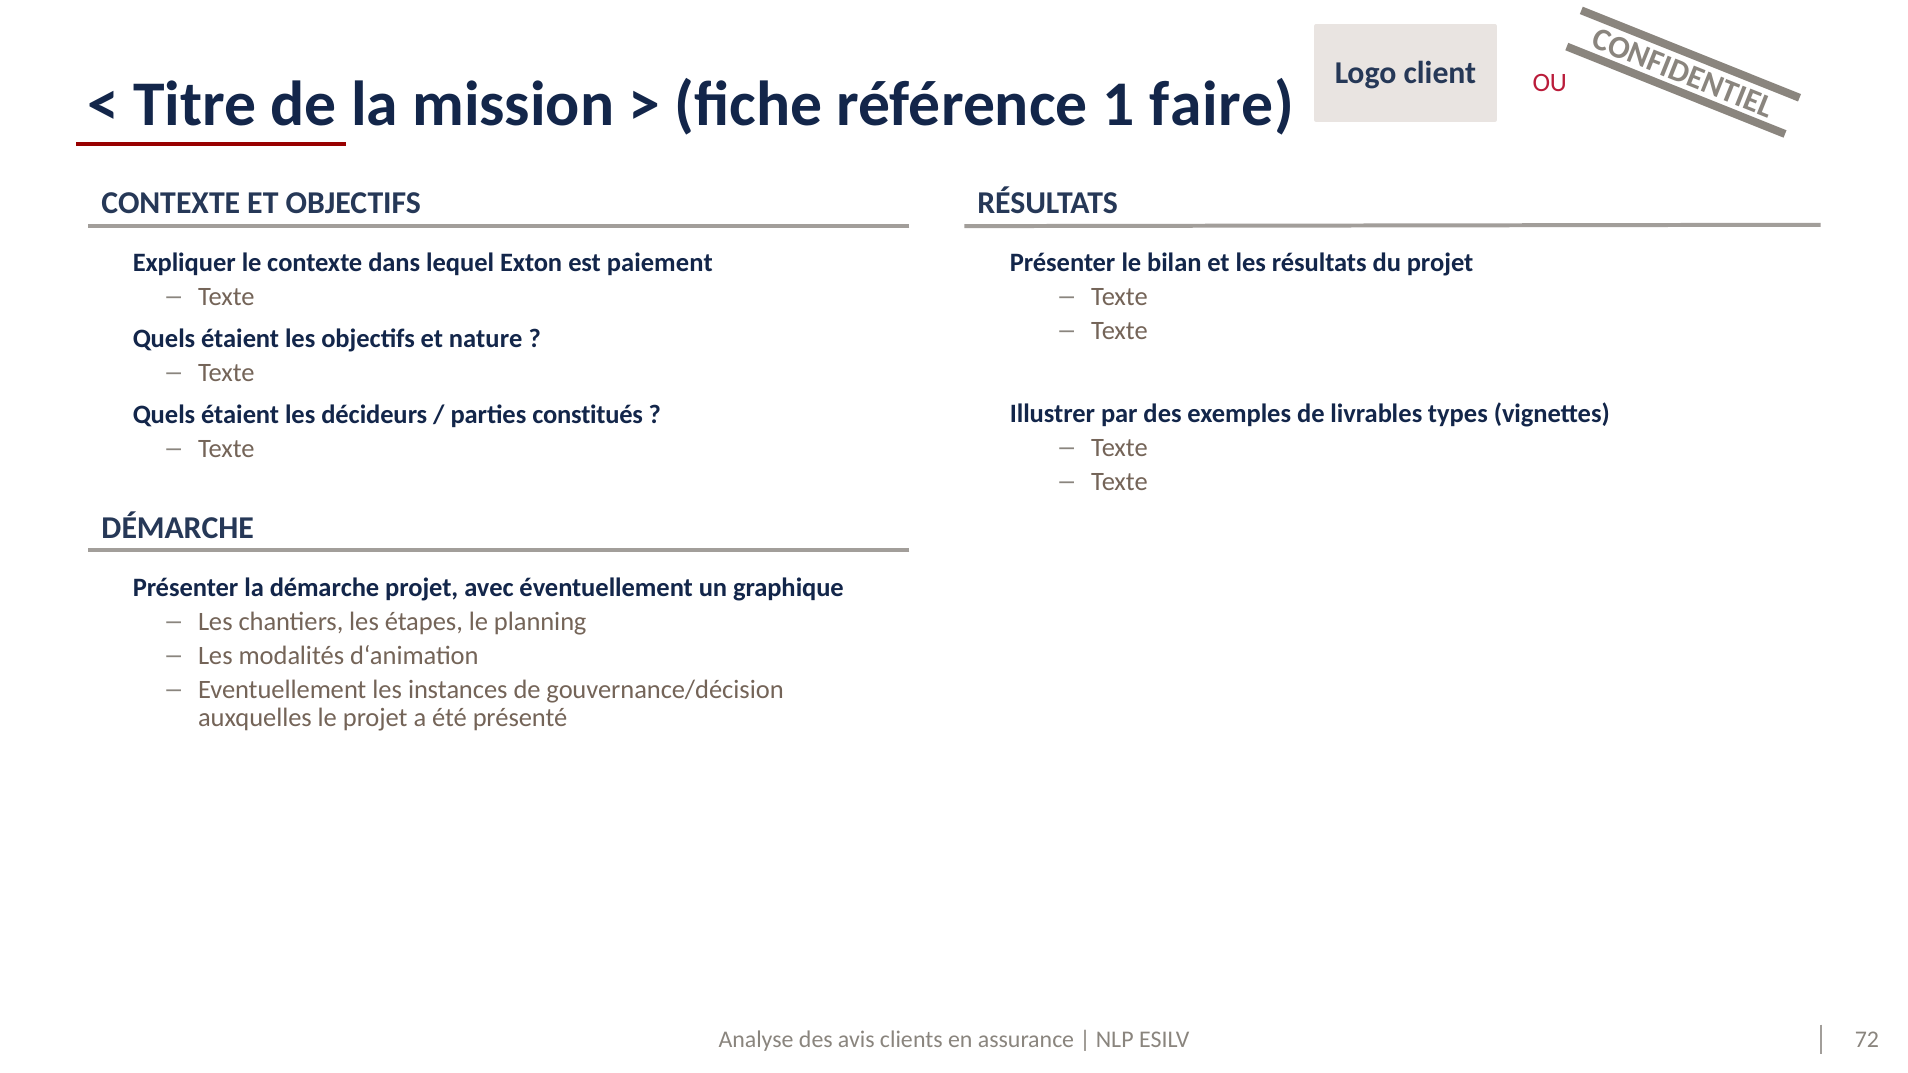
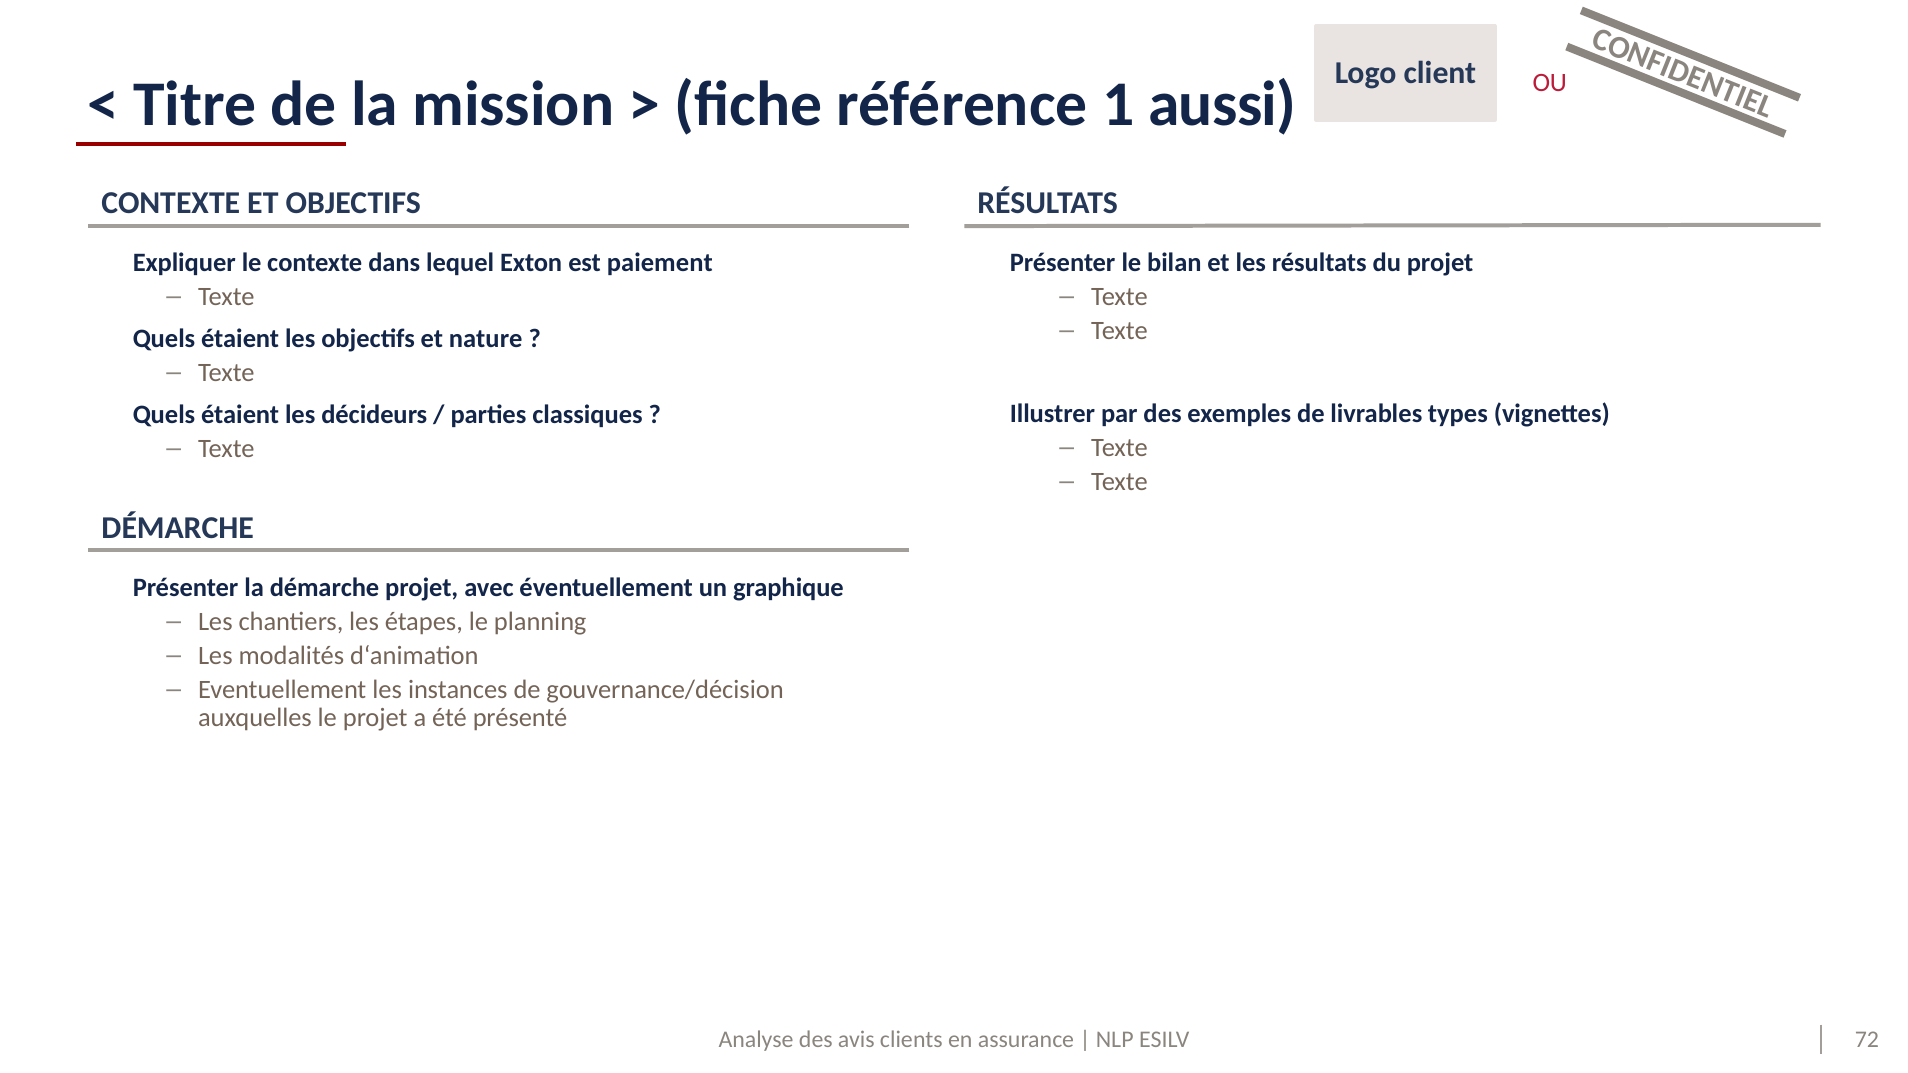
faire: faire -> aussi
constitués: constitués -> classiques
